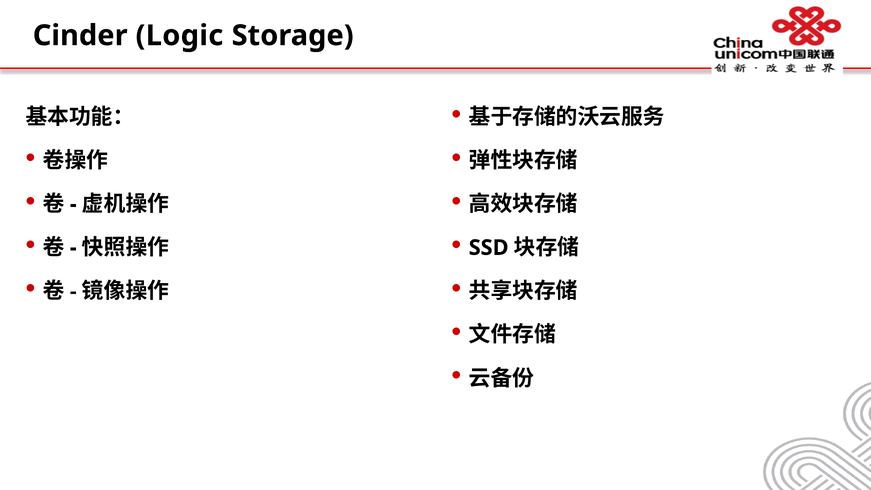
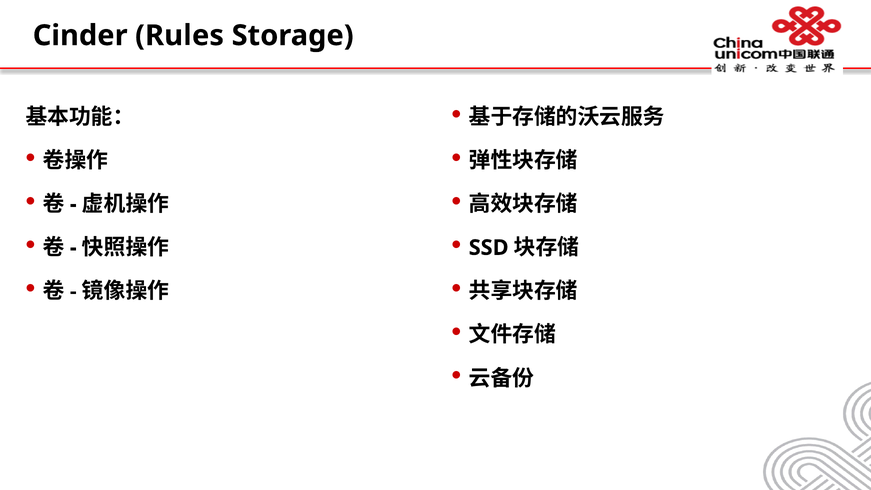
Logic: Logic -> Rules
